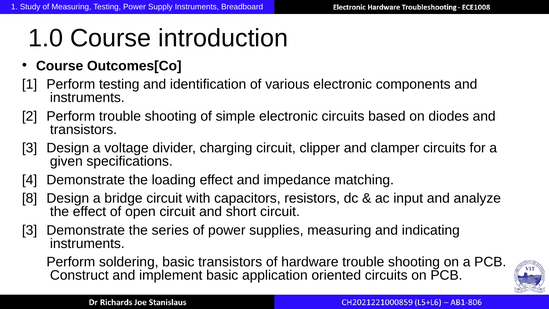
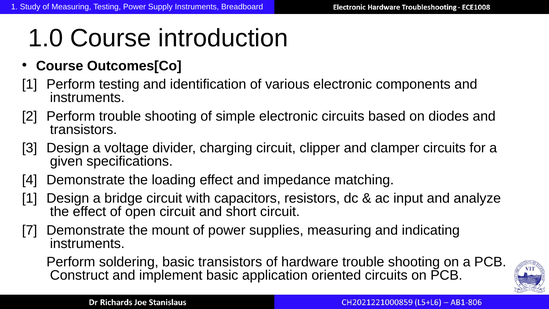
8 at (30, 198): 8 -> 1
3 at (30, 230): 3 -> 7
series: series -> mount
